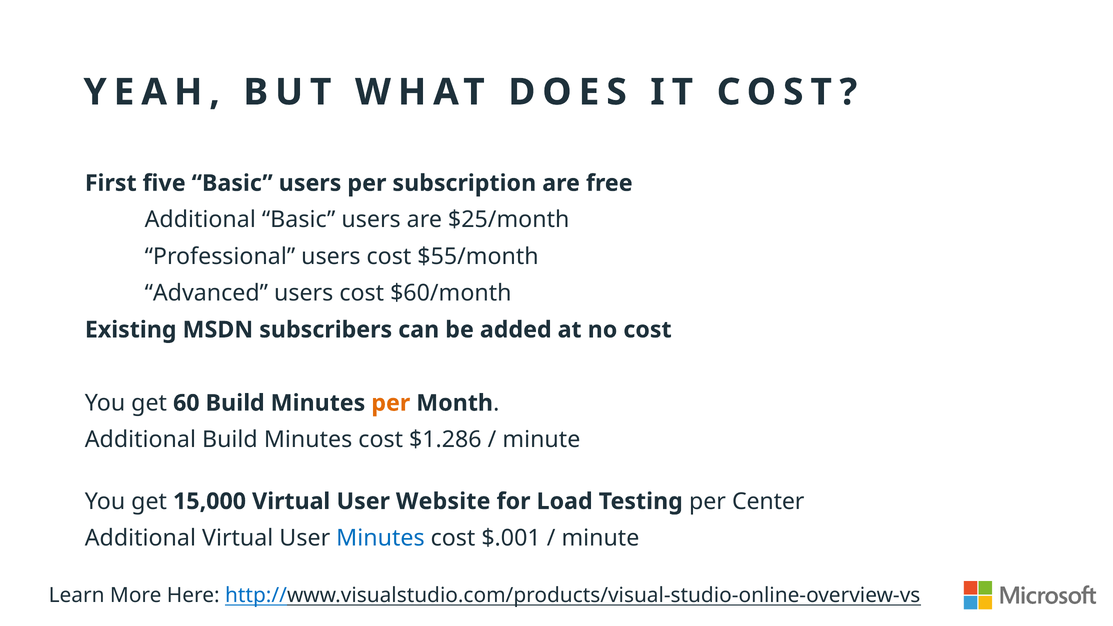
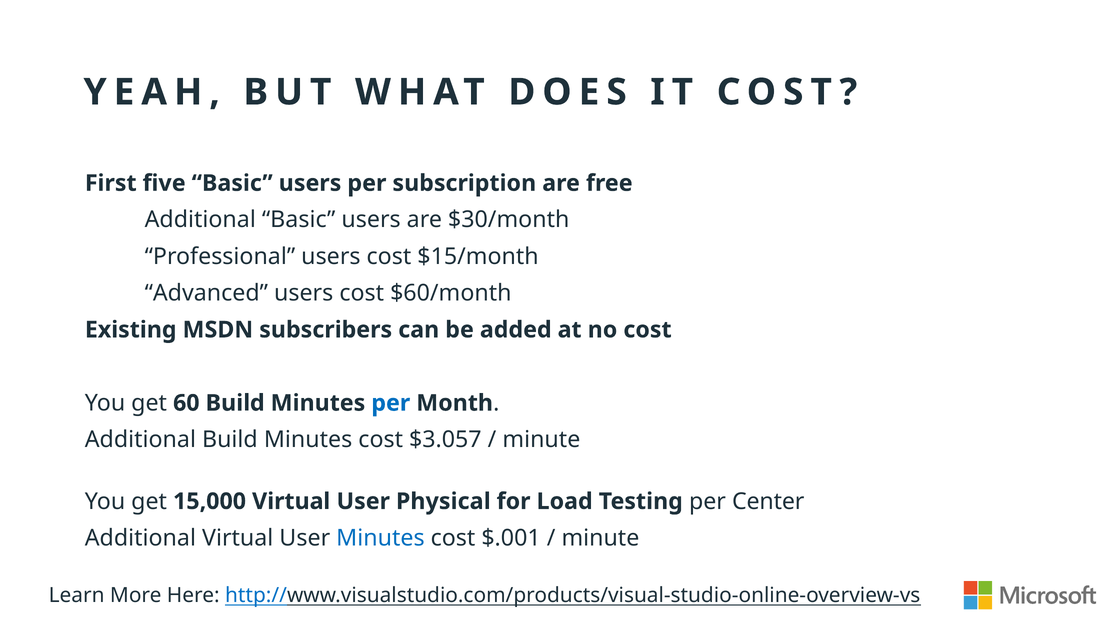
$25/month: $25/month -> $30/month
$55/month: $55/month -> $15/month
per at (391, 403) colour: orange -> blue
$1.286: $1.286 -> $3.057
Website: Website -> Physical
